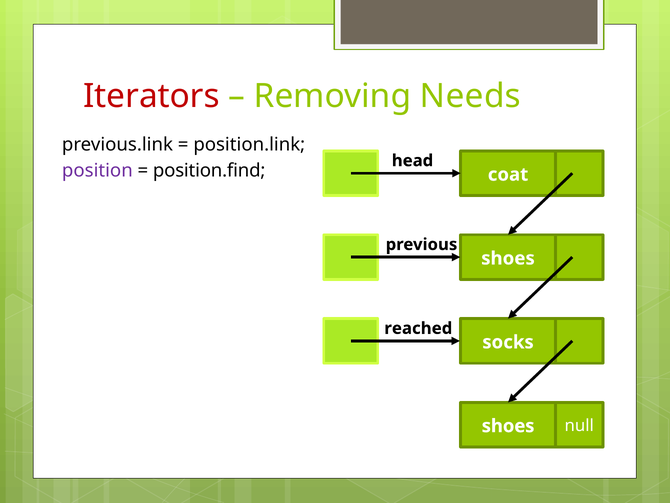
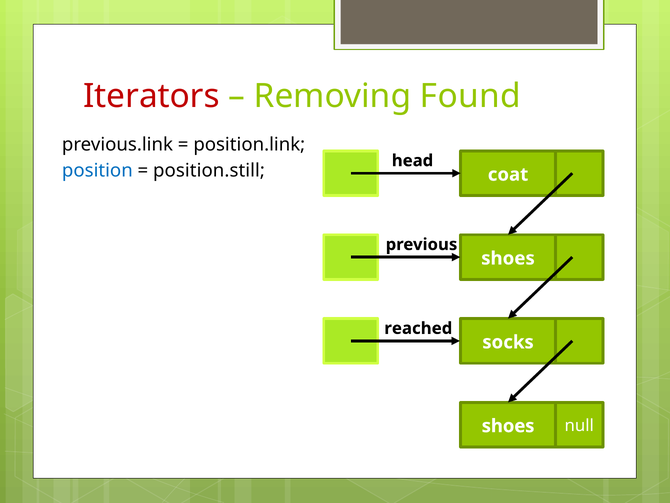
Needs: Needs -> Found
position colour: purple -> blue
position.find: position.find -> position.still
